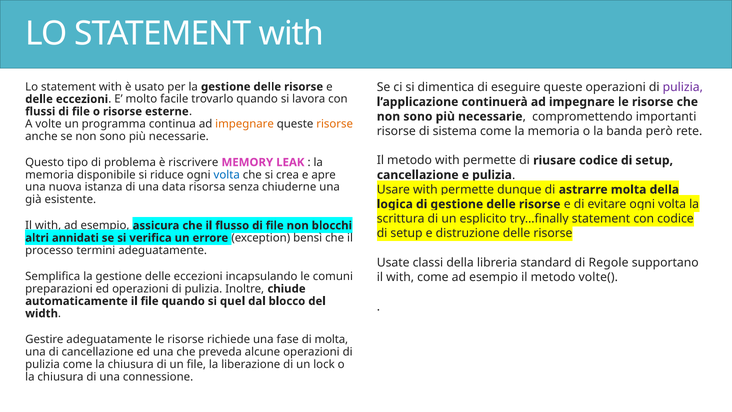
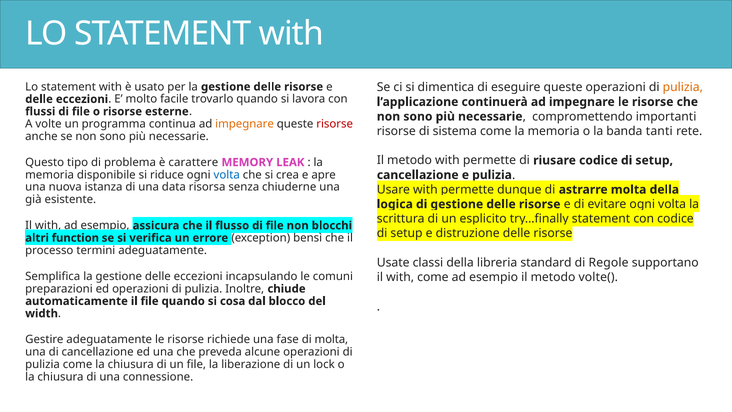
pulizia at (683, 87) colour: purple -> orange
risorse at (335, 124) colour: orange -> red
però: però -> tanti
riscrivere: riscrivere -> carattere
annidati: annidati -> function
quel: quel -> cosa
